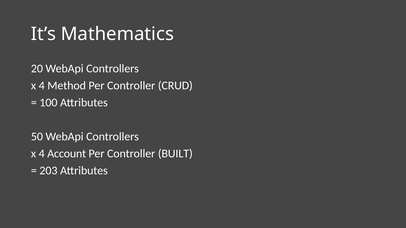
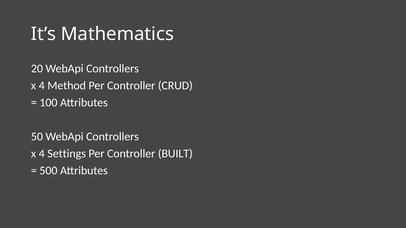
Account: Account -> Settings
203: 203 -> 500
